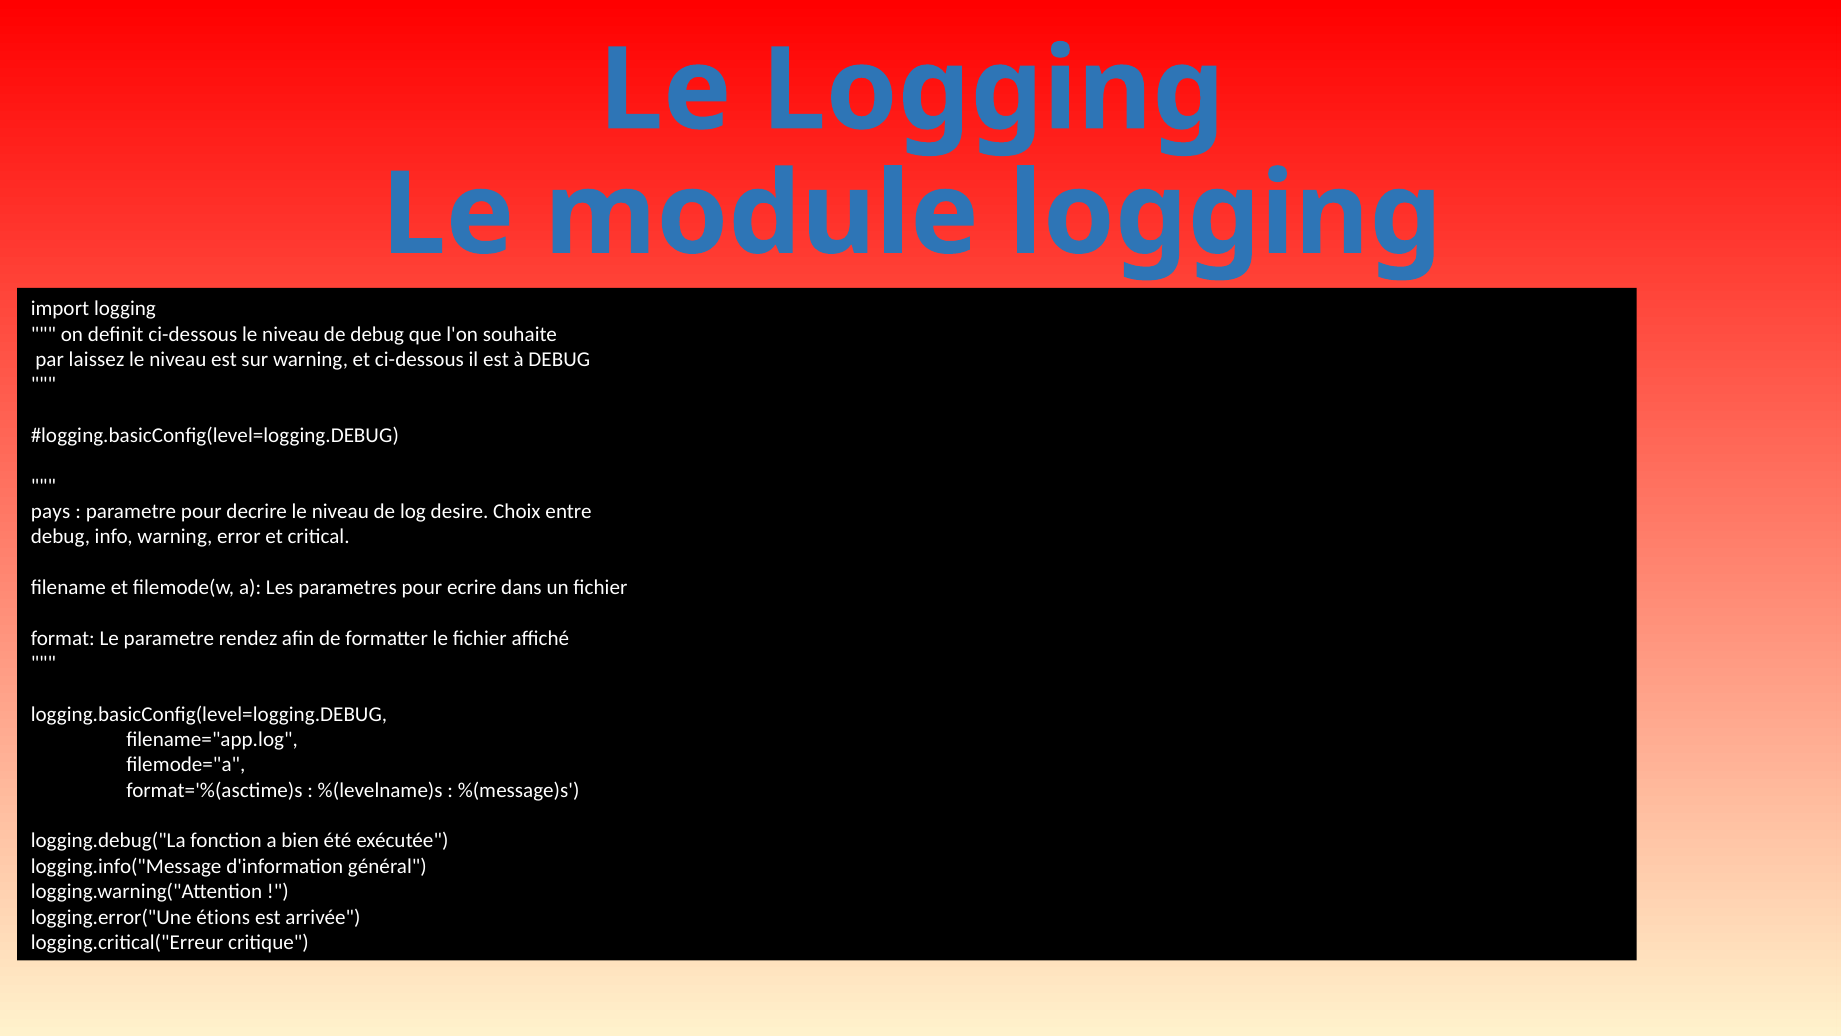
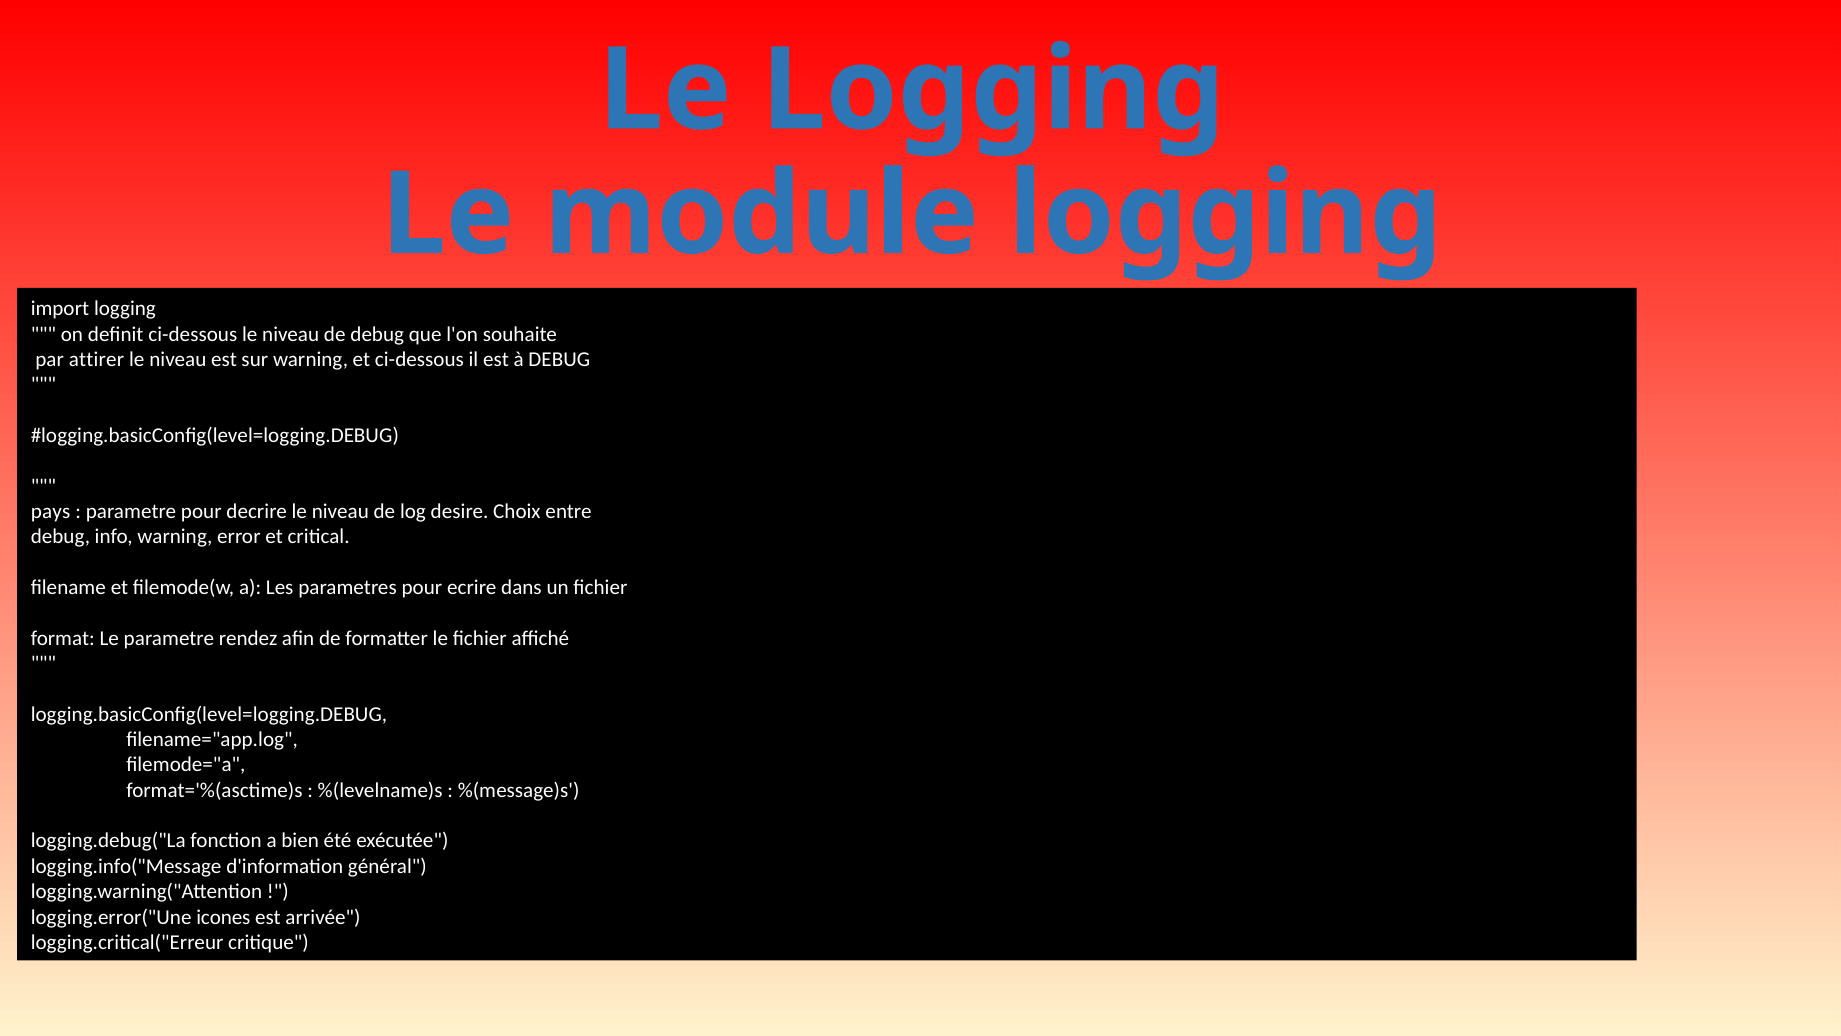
laissez: laissez -> attirer
étions: étions -> icones
